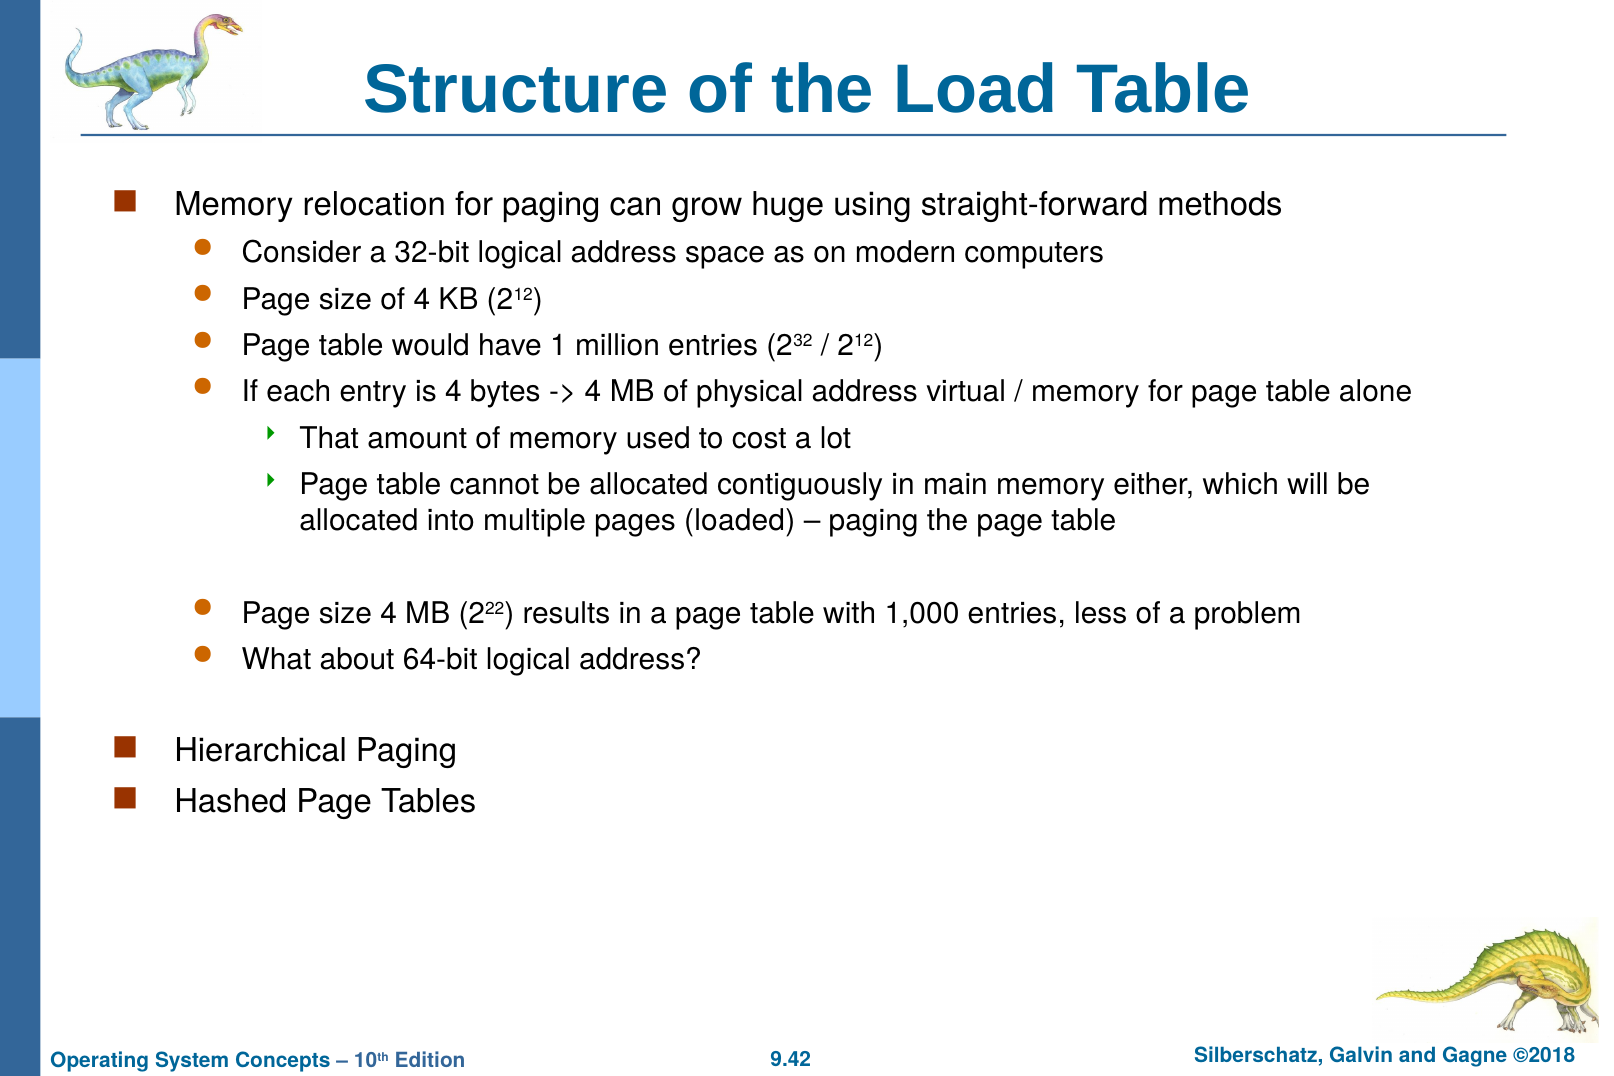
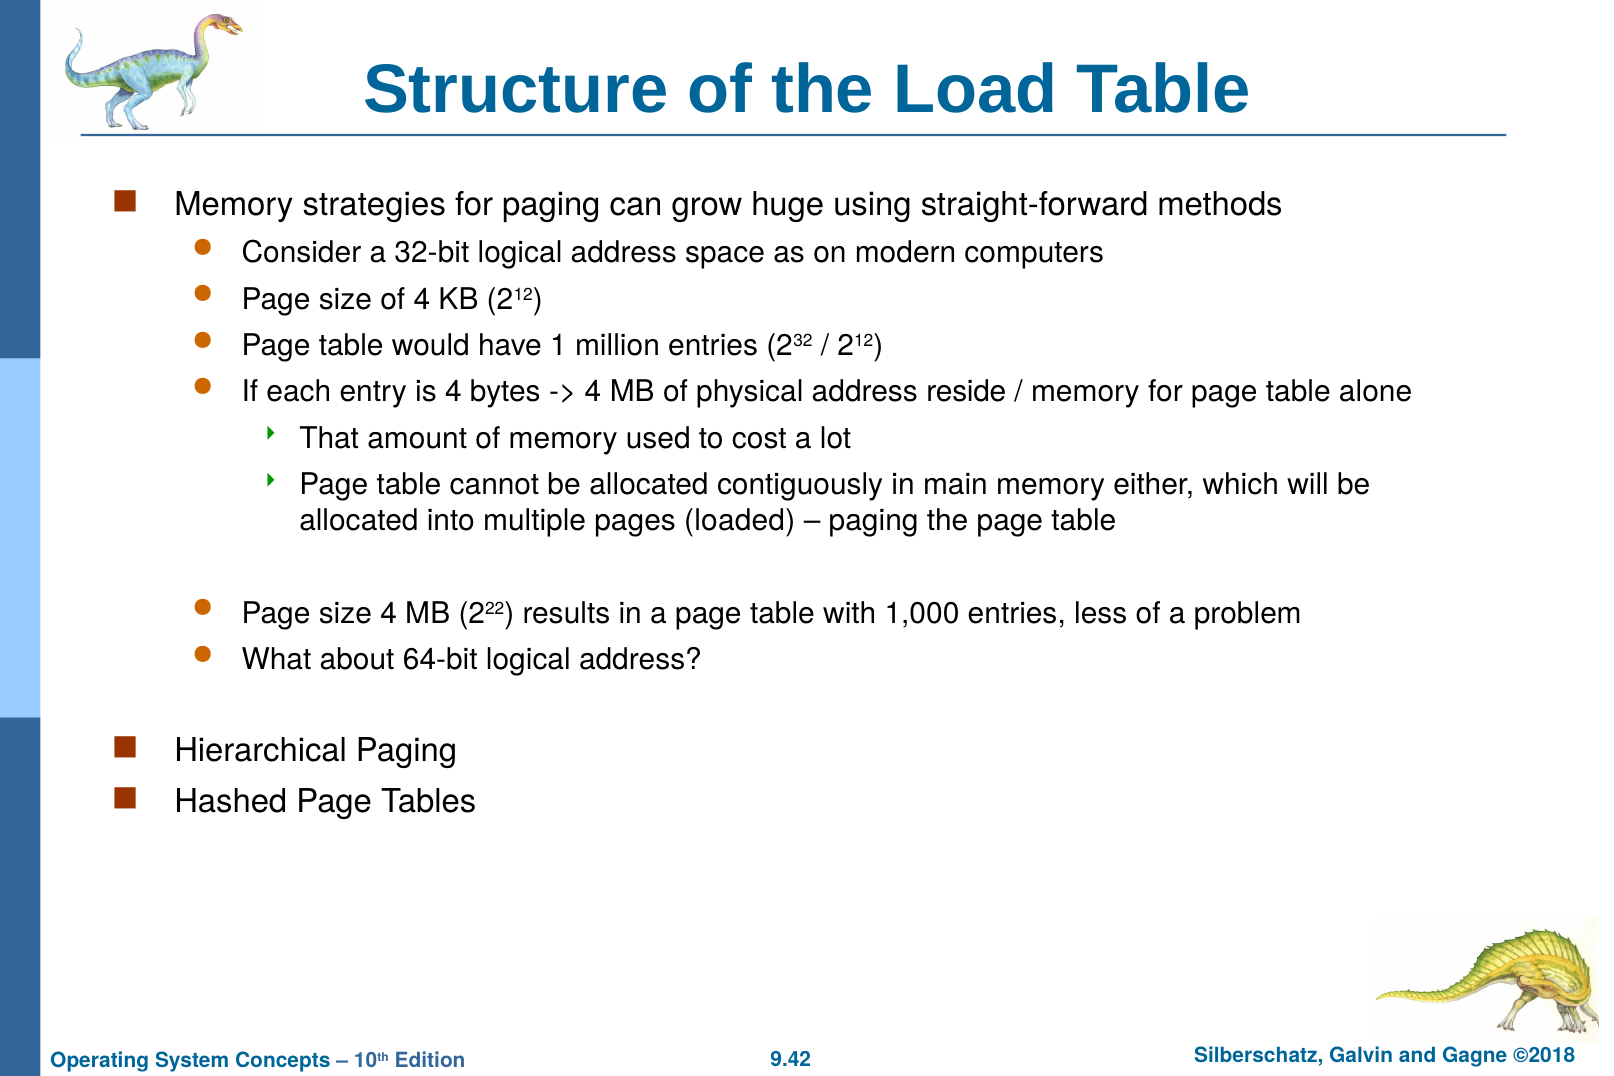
relocation: relocation -> strategies
virtual: virtual -> reside
